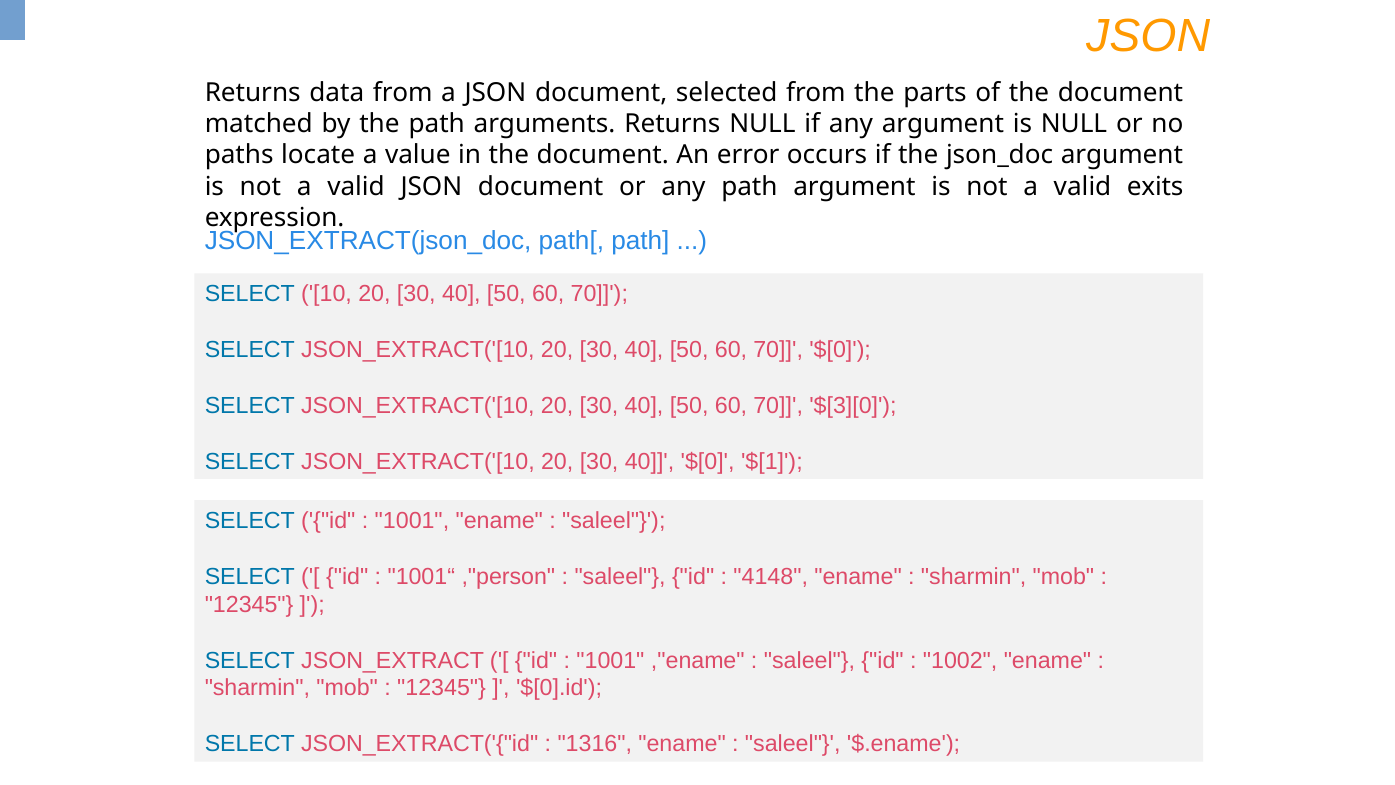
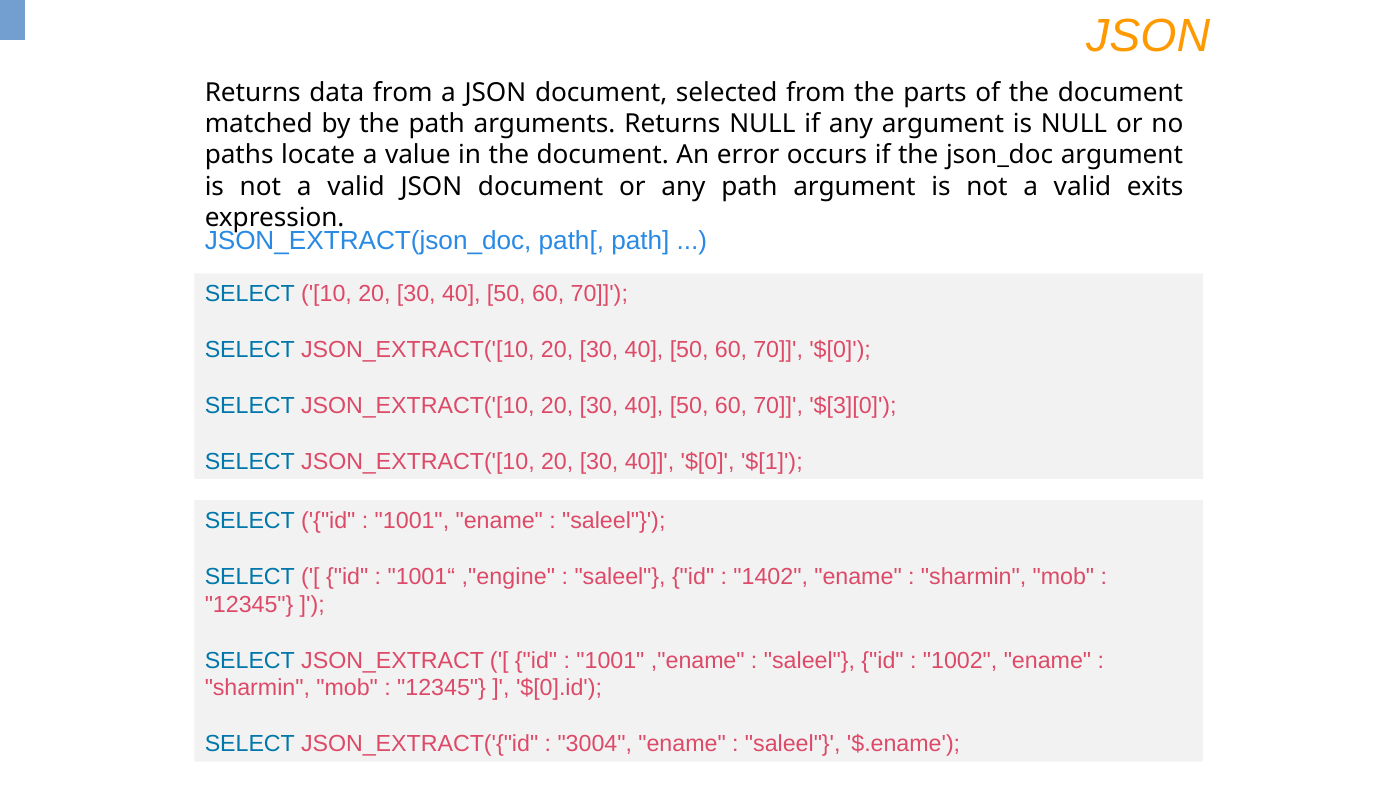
,"person: ,"person -> ,"engine
4148: 4148 -> 1402
1316: 1316 -> 3004
